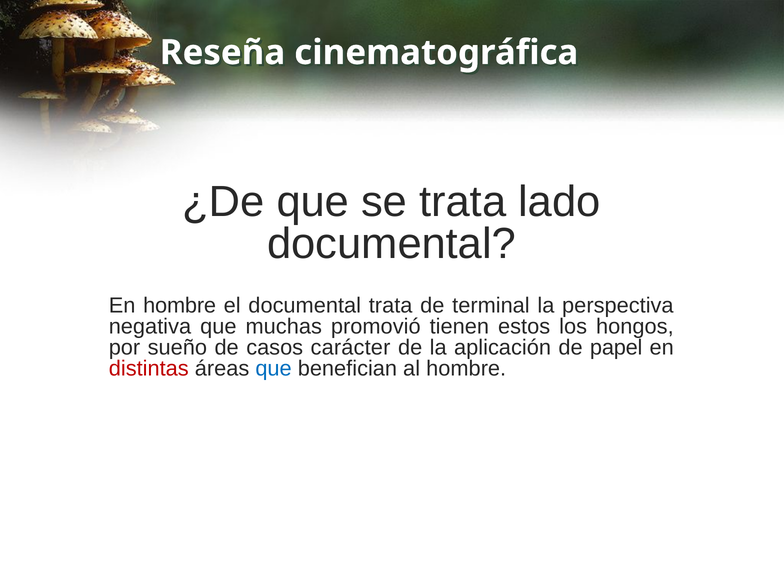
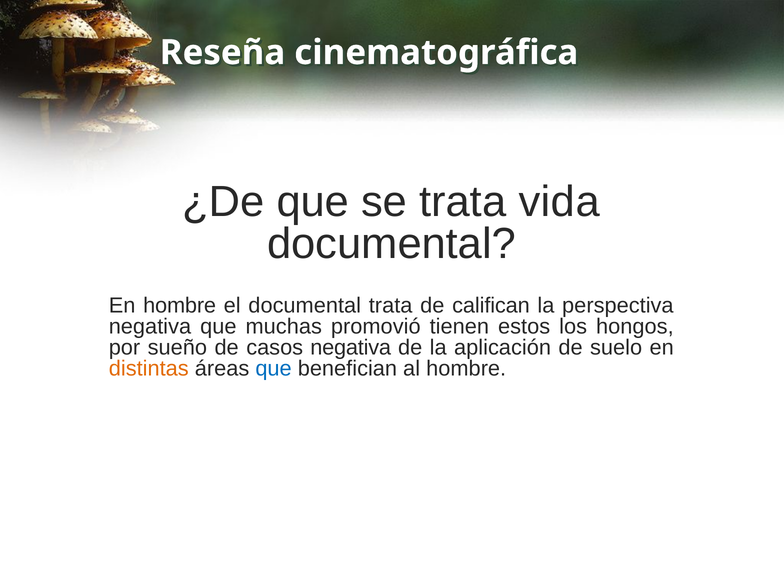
lado: lado -> vida
terminal: terminal -> califican
casos carácter: carácter -> negativa
papel: papel -> suelo
distintas colour: red -> orange
